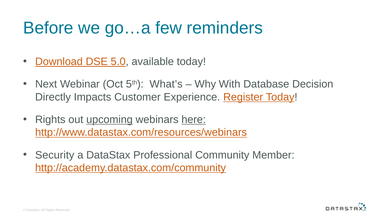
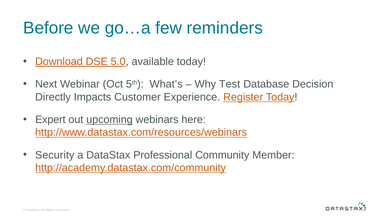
With: With -> Test
Rights at (50, 119): Rights -> Expert
here underline: present -> none
